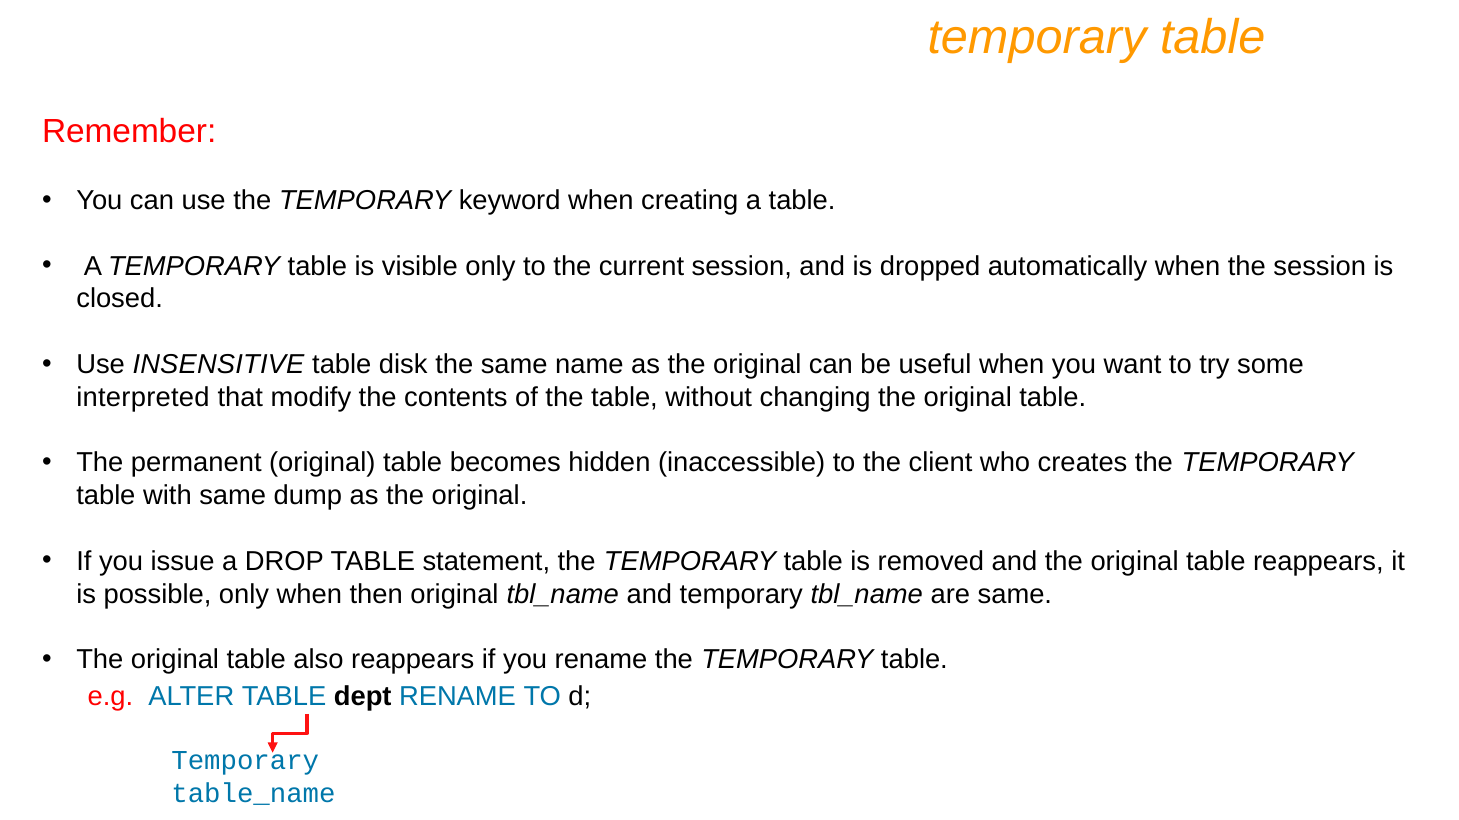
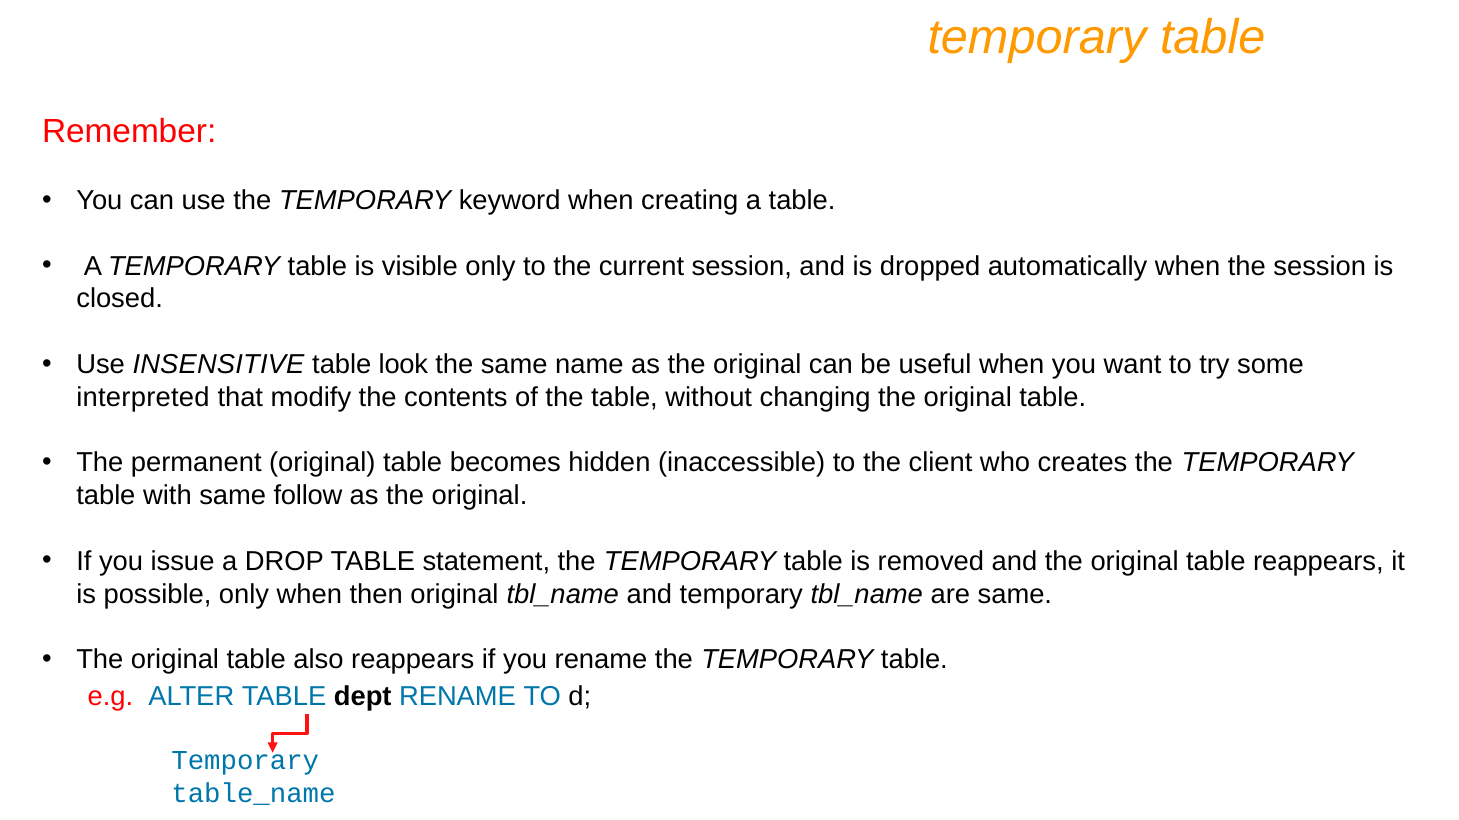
disk: disk -> look
dump: dump -> follow
